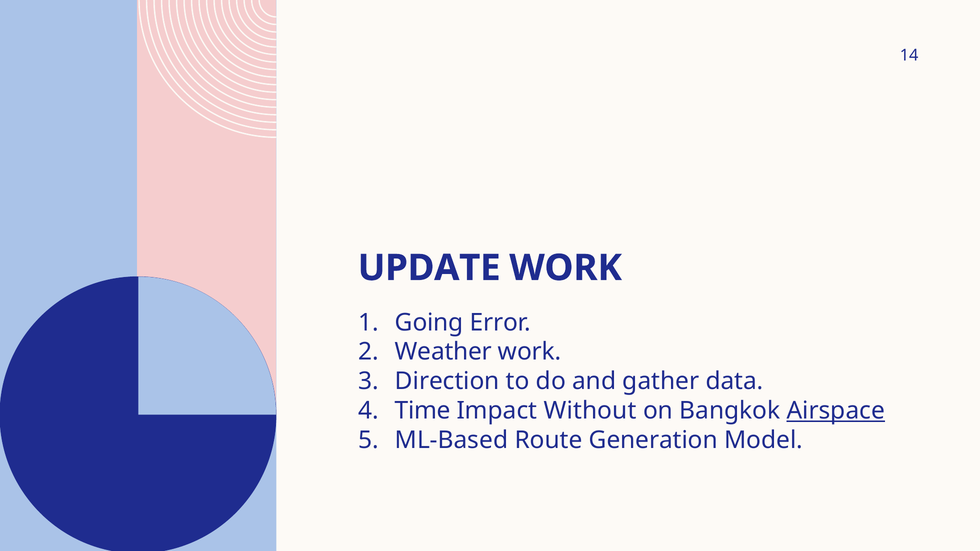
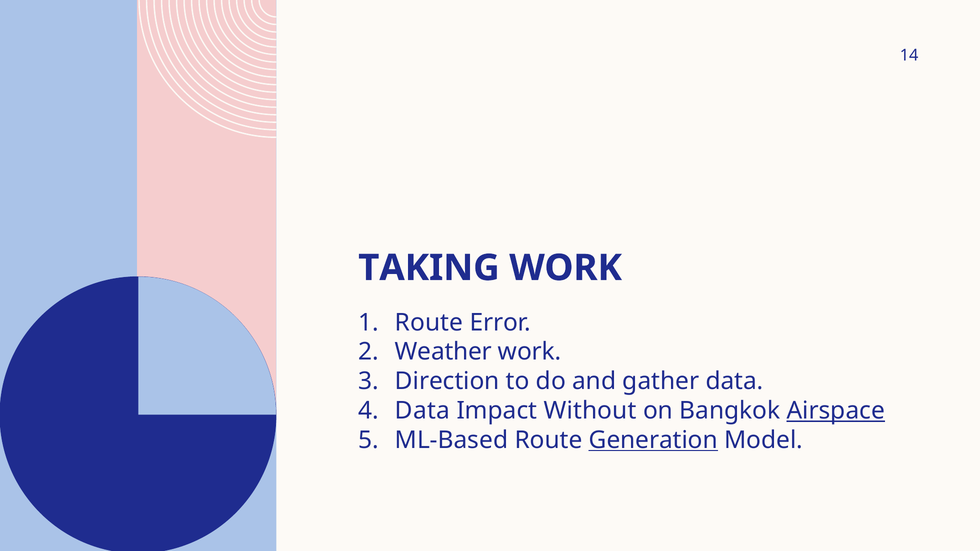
UPDATE: UPDATE -> TAKING
Going at (429, 323): Going -> Route
Time at (423, 411): Time -> Data
Generation underline: none -> present
